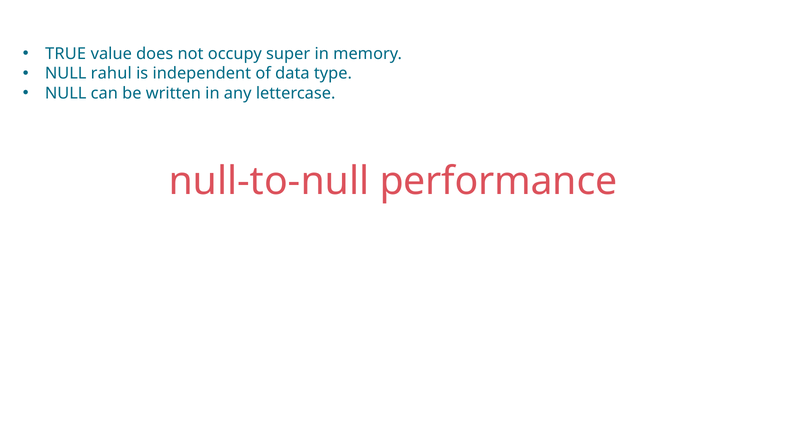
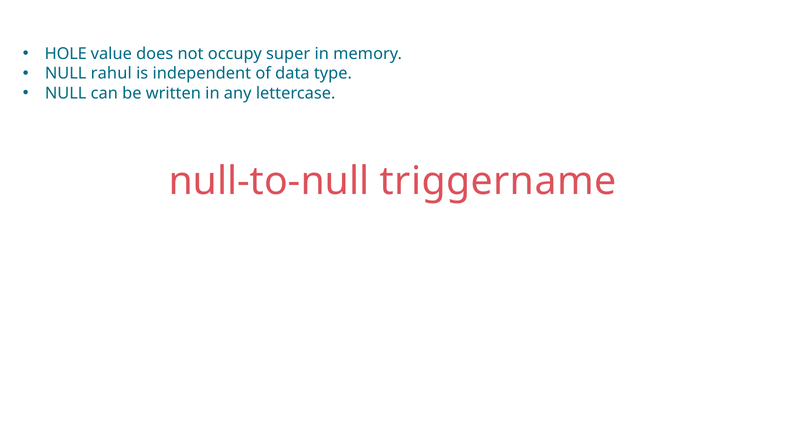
TRUE: TRUE -> HOLE
performance: performance -> triggername
